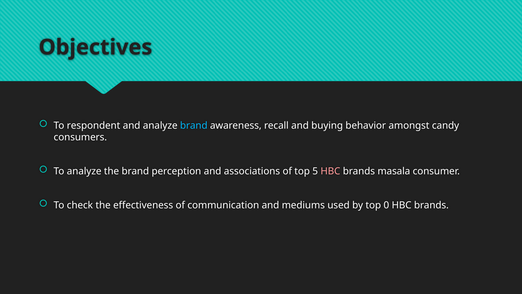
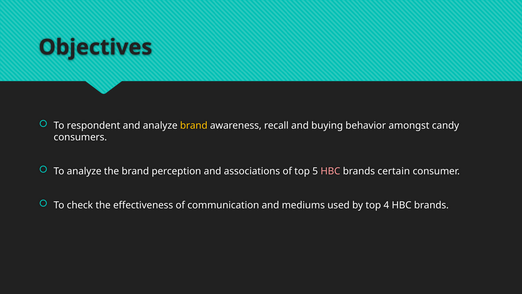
brand at (194, 125) colour: light blue -> yellow
masala: masala -> certain
0: 0 -> 4
